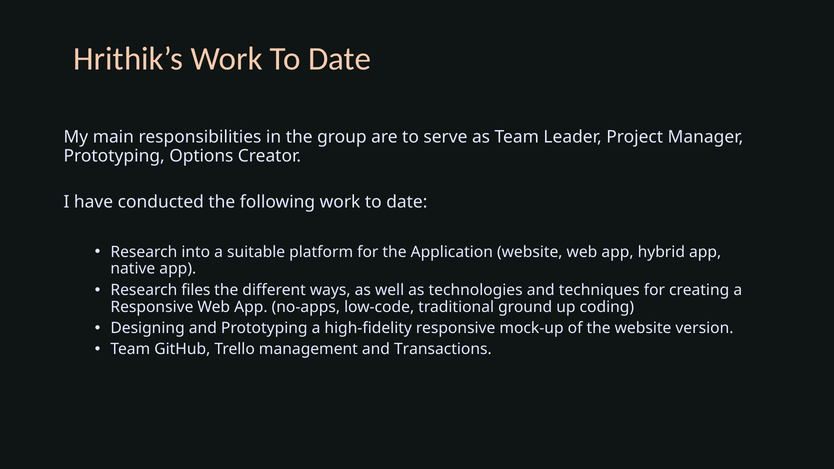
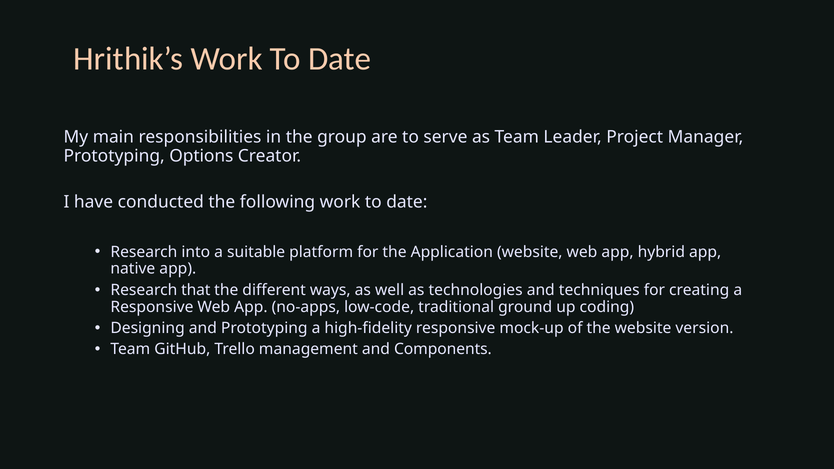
files: files -> that
Transactions: Transactions -> Components
